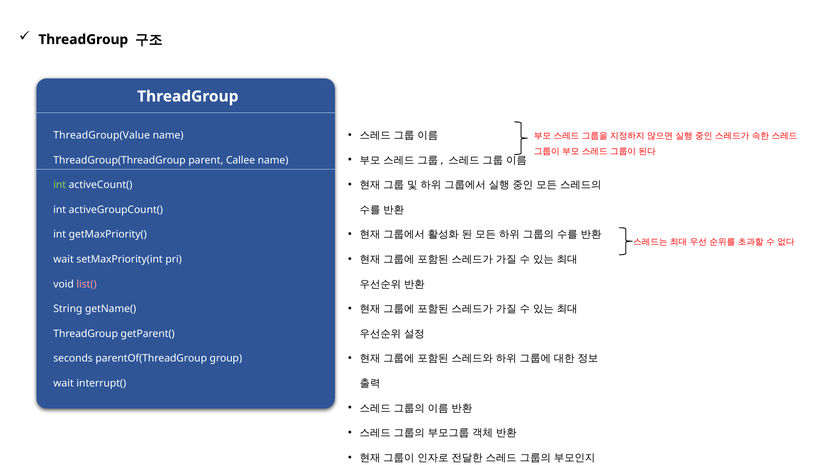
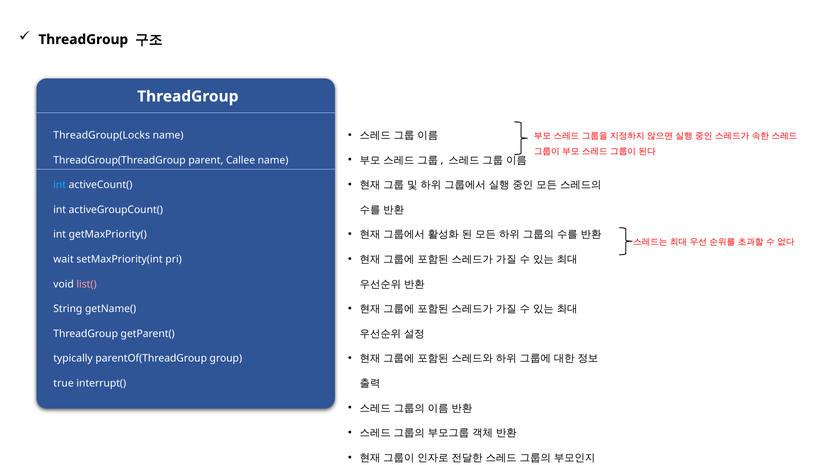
ThreadGroup(Value: ThreadGroup(Value -> ThreadGroup(Locks
int at (60, 185) colour: light green -> light blue
seconds: seconds -> typically
wait at (64, 383): wait -> true
